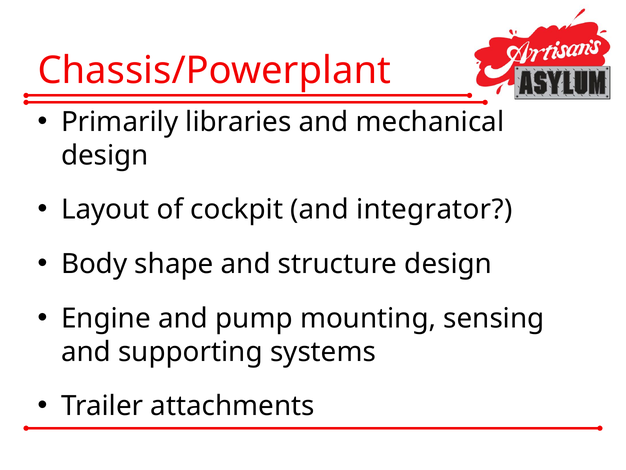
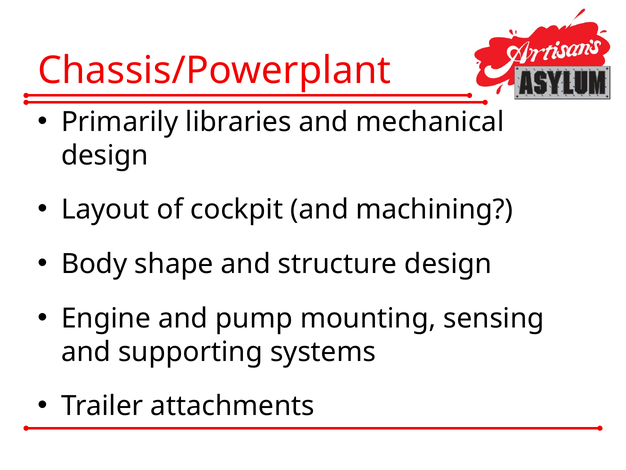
integrator: integrator -> machining
